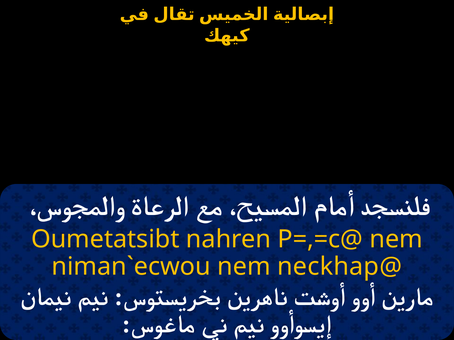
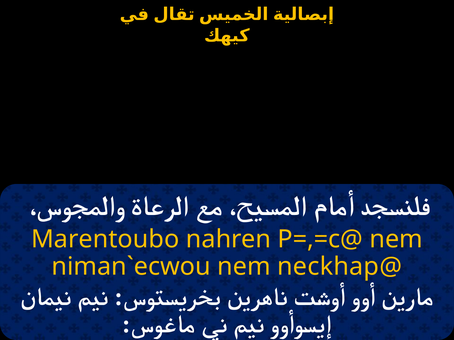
Oumetatsibt: Oumetatsibt -> Marentoubo
